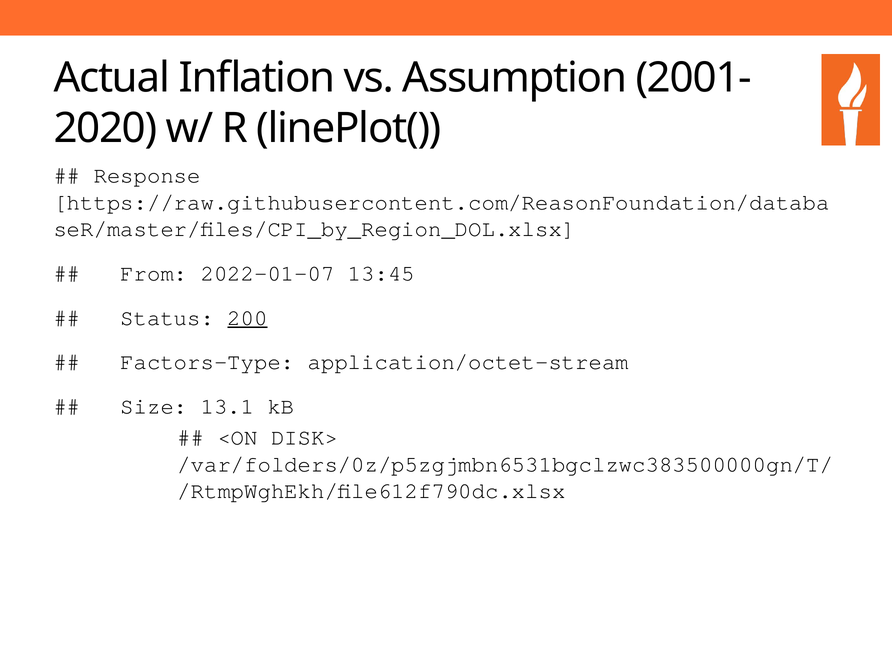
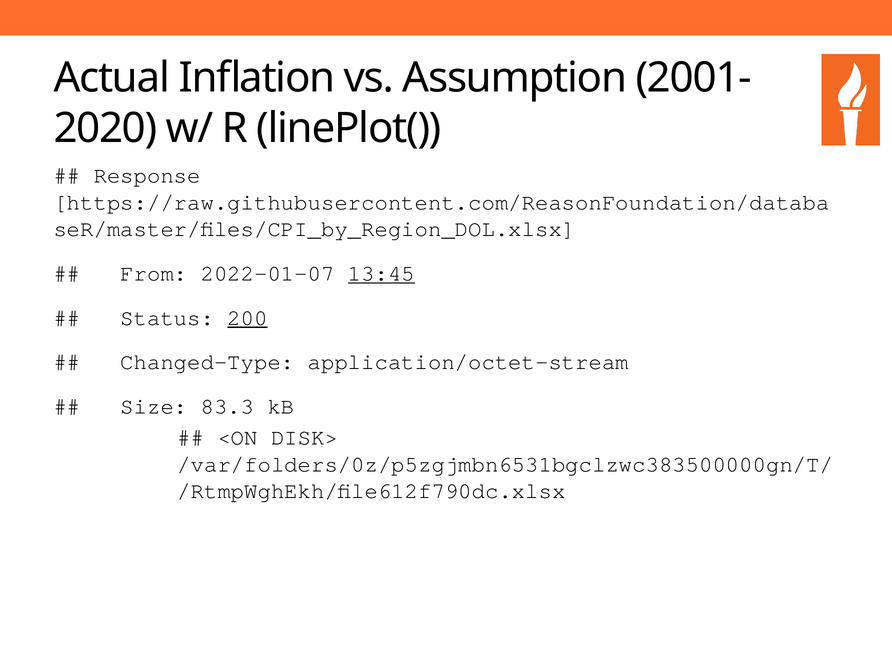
13:45 underline: none -> present
Factors-Type: Factors-Type -> Changed-Type
13.1: 13.1 -> 83.3
